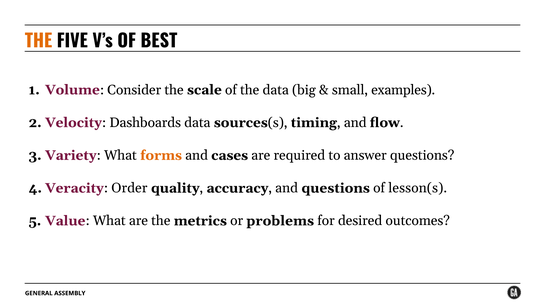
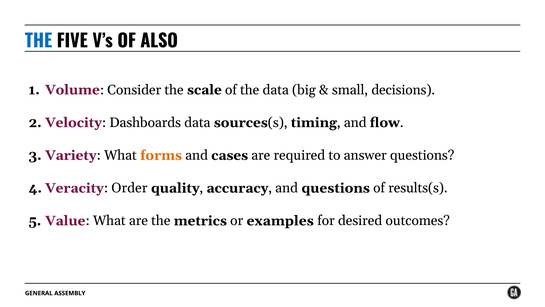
THE at (39, 41) colour: orange -> blue
BEST: BEST -> ALSO
examples: examples -> decisions
lesson(s: lesson(s -> results(s
problems: problems -> examples
